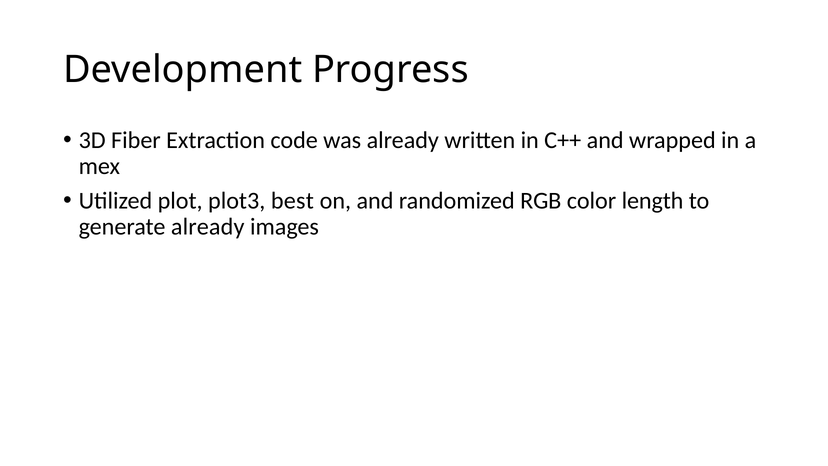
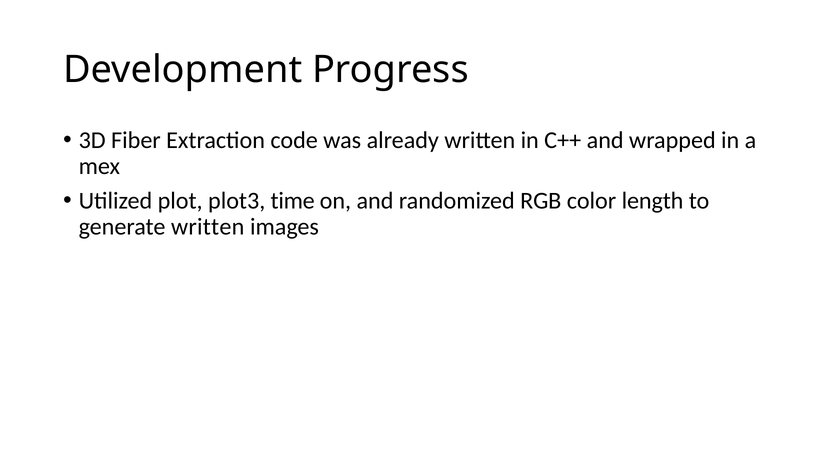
best: best -> time
generate already: already -> written
